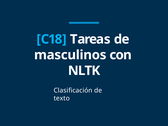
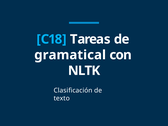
masculinos: masculinos -> gramatical
